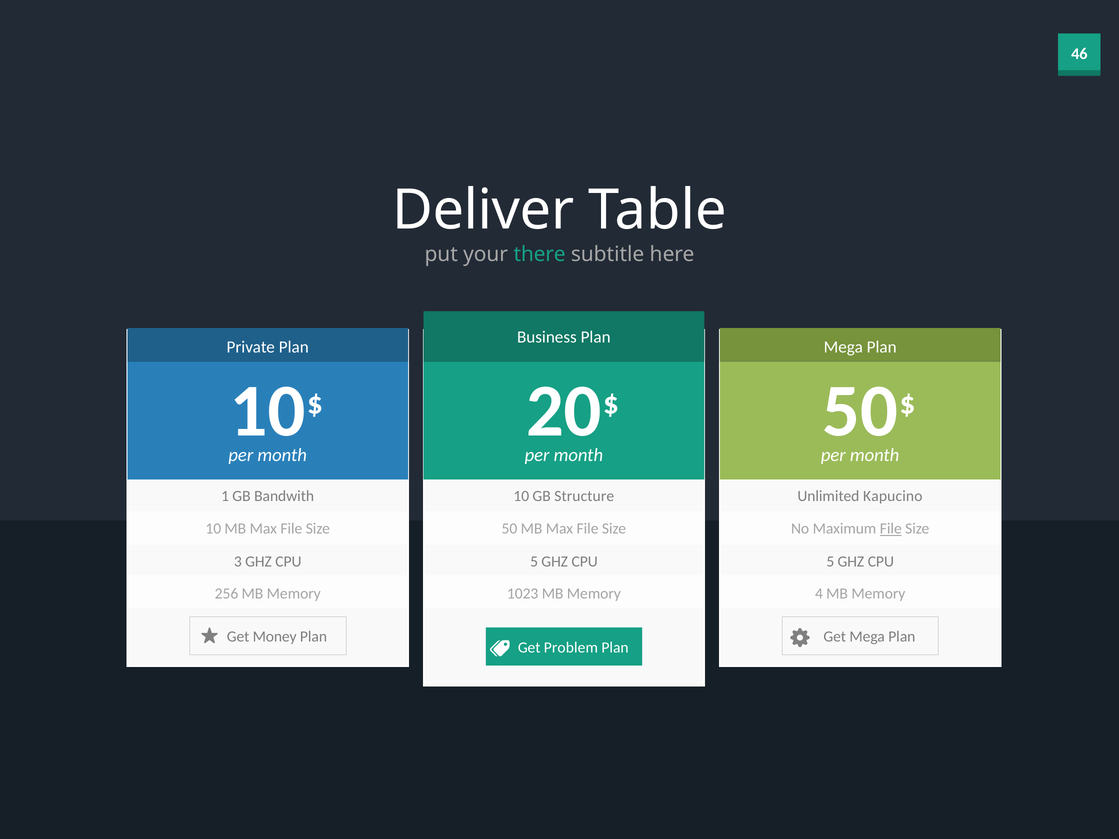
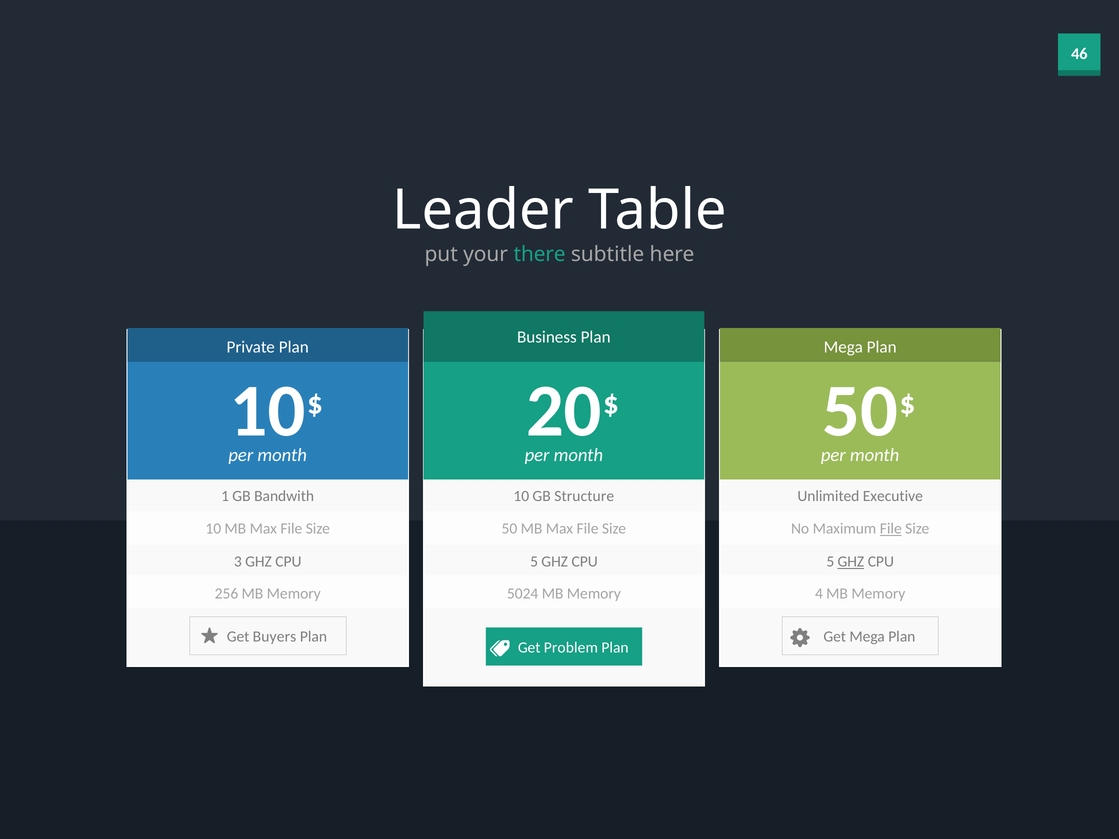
Deliver: Deliver -> Leader
Kapucino: Kapucino -> Executive
GHZ at (851, 562) underline: none -> present
1023: 1023 -> 5024
Money: Money -> Buyers
